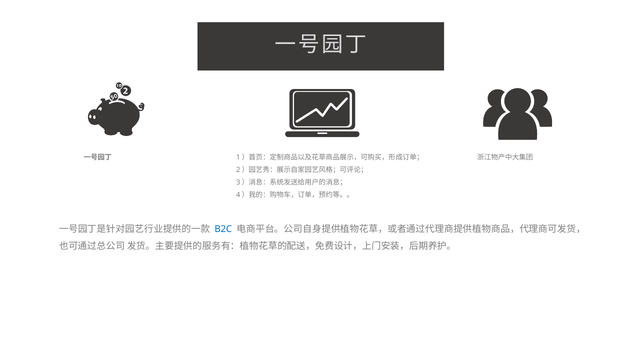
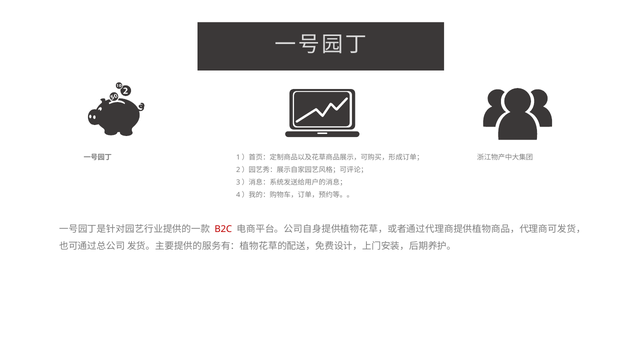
B2C colour: blue -> red
